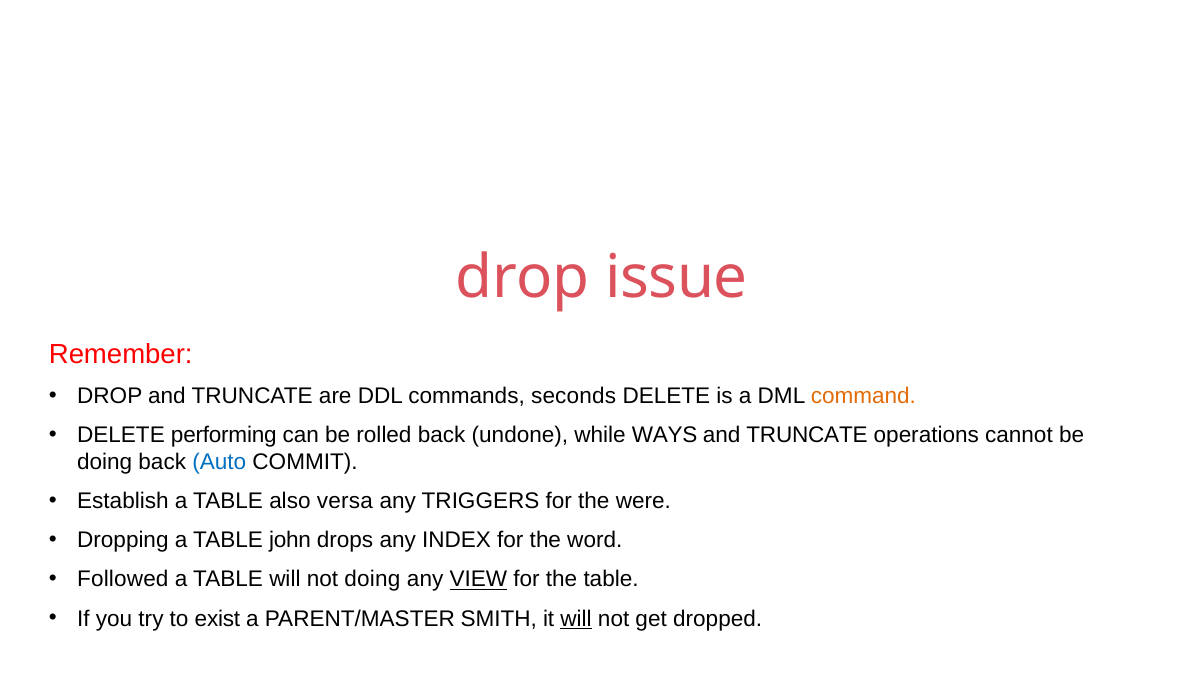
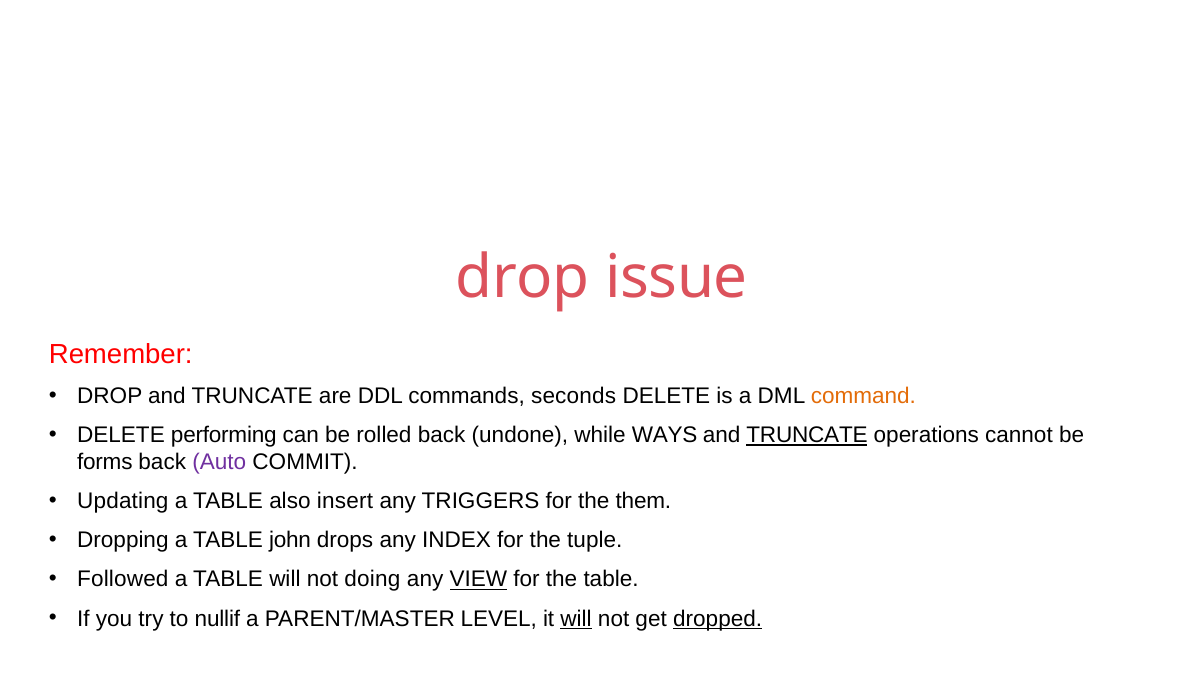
TRUNCATE at (807, 435) underline: none -> present
doing at (105, 462): doing -> forms
Auto colour: blue -> purple
Establish: Establish -> Updating
versa: versa -> insert
were: were -> them
word: word -> tuple
exist: exist -> nullif
SMITH: SMITH -> LEVEL
dropped underline: none -> present
